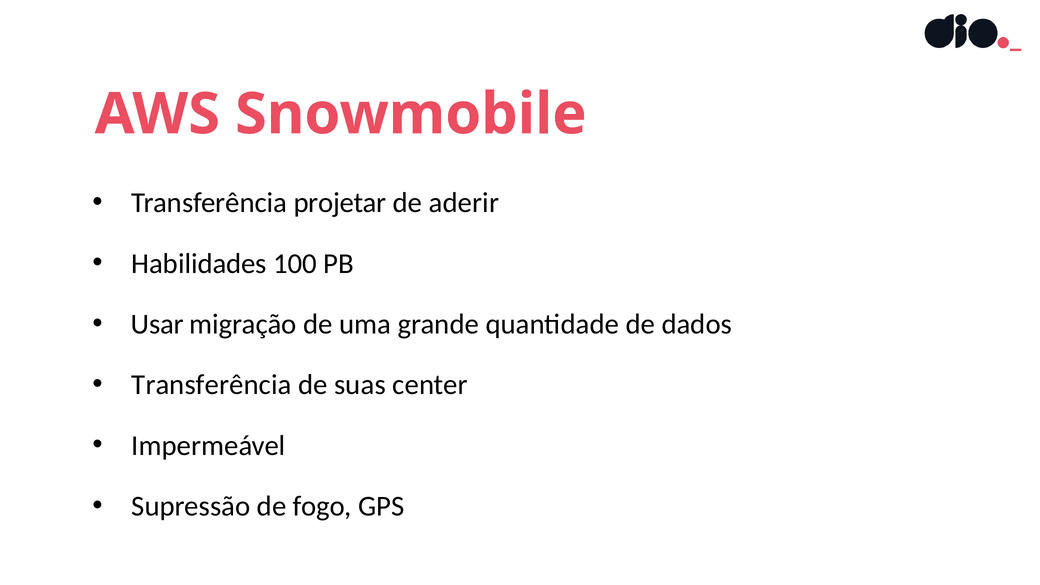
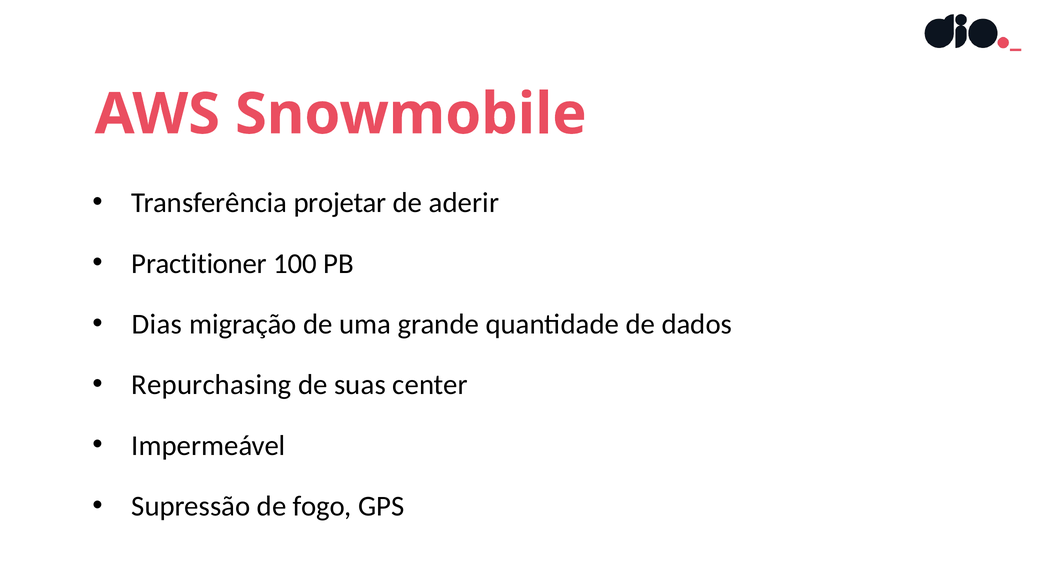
Habilidades: Habilidades -> Practitioner
Usar: Usar -> Dias
Transferência at (212, 385): Transferência -> Repurchasing
